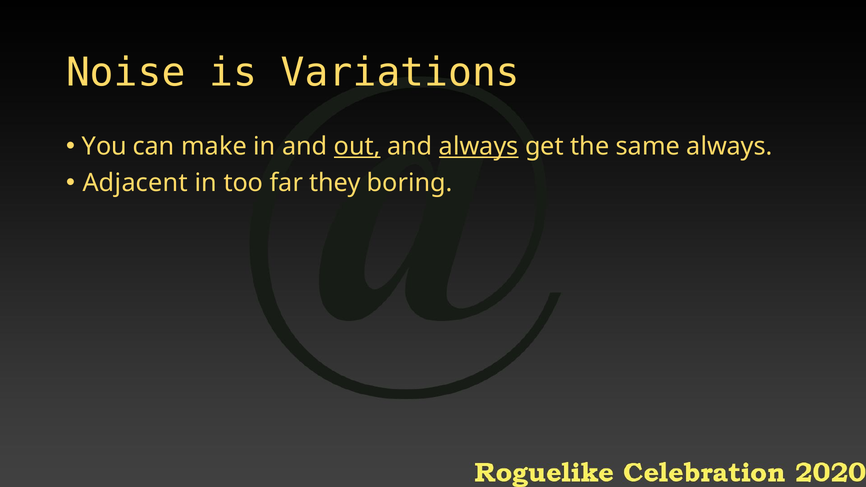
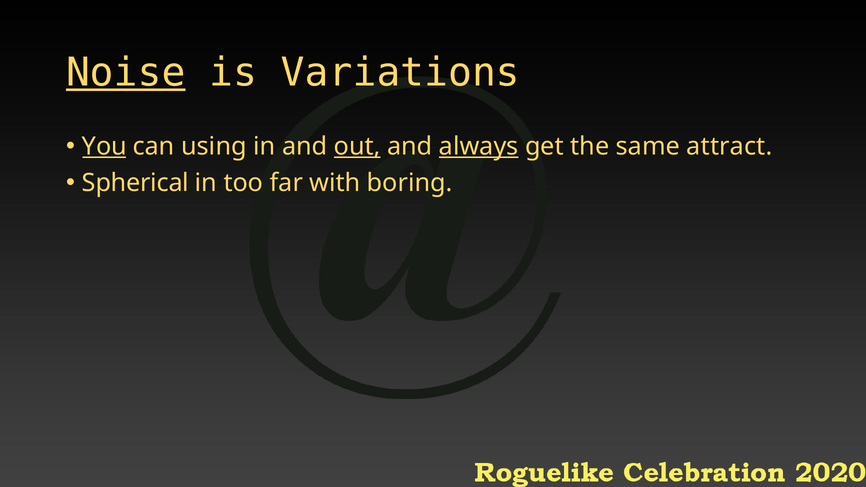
Noise underline: none -> present
You underline: none -> present
make: make -> using
same always: always -> attract
Adjacent: Adjacent -> Spherical
they: they -> with
